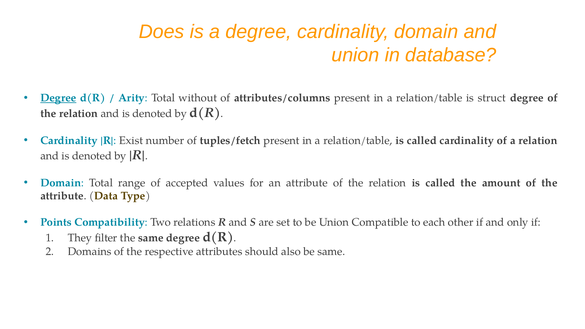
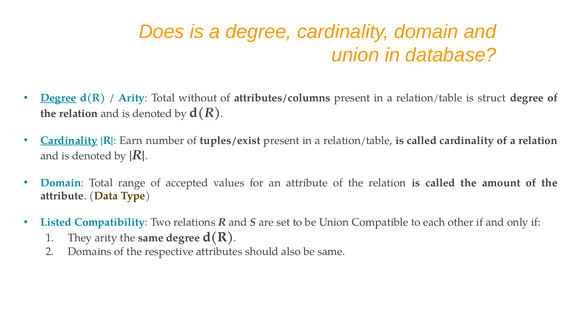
Cardinality at (69, 140) underline: none -> present
Exist: Exist -> Earn
tuples/fetch: tuples/fetch -> tuples/exist
Points: Points -> Listed
They filter: filter -> arity
